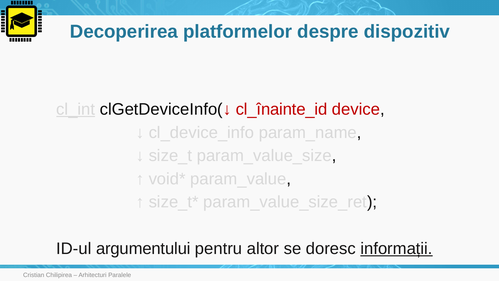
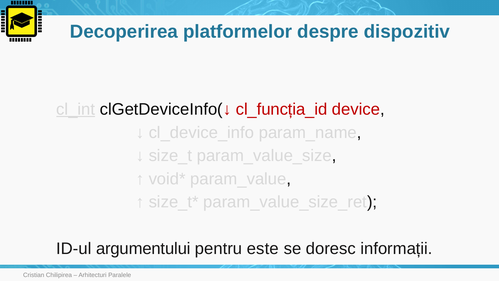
cl_înainte_id: cl_înainte_id -> cl_funcția_id
altor: altor -> este
informații underline: present -> none
